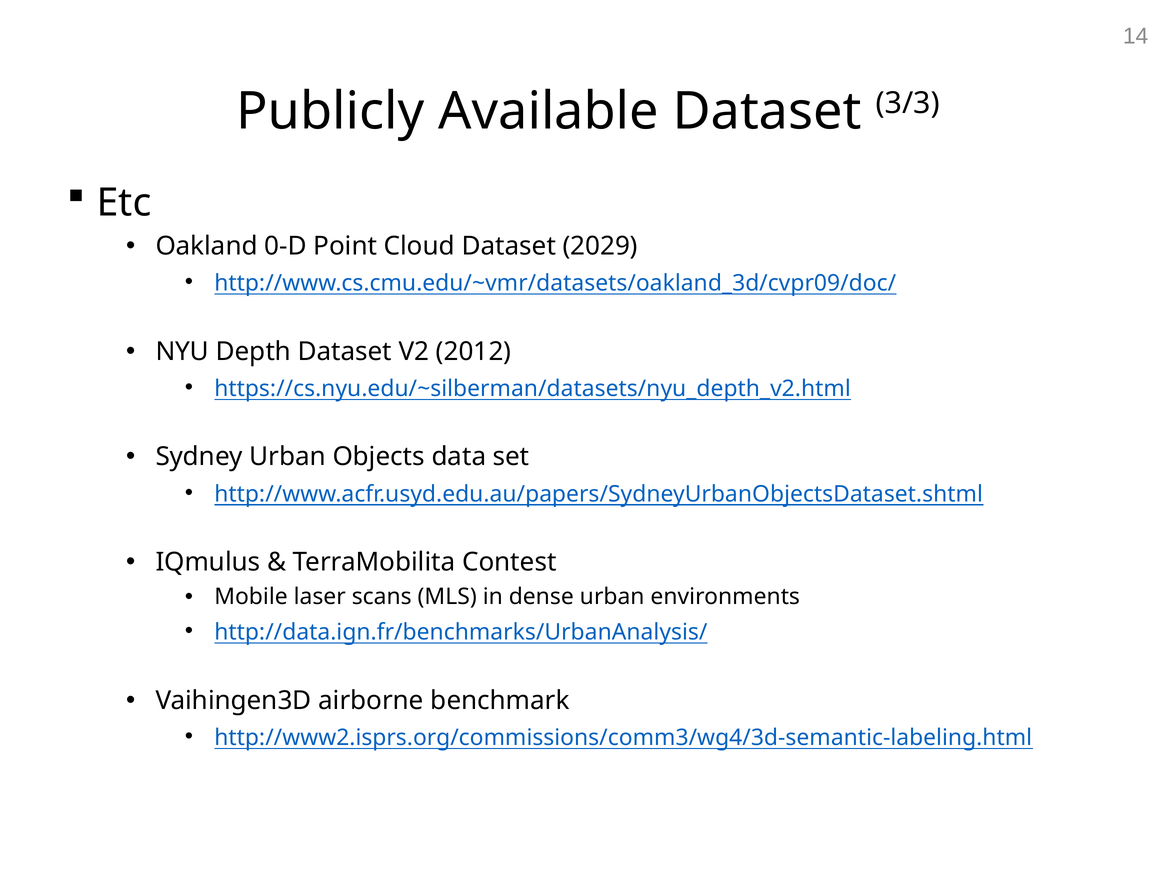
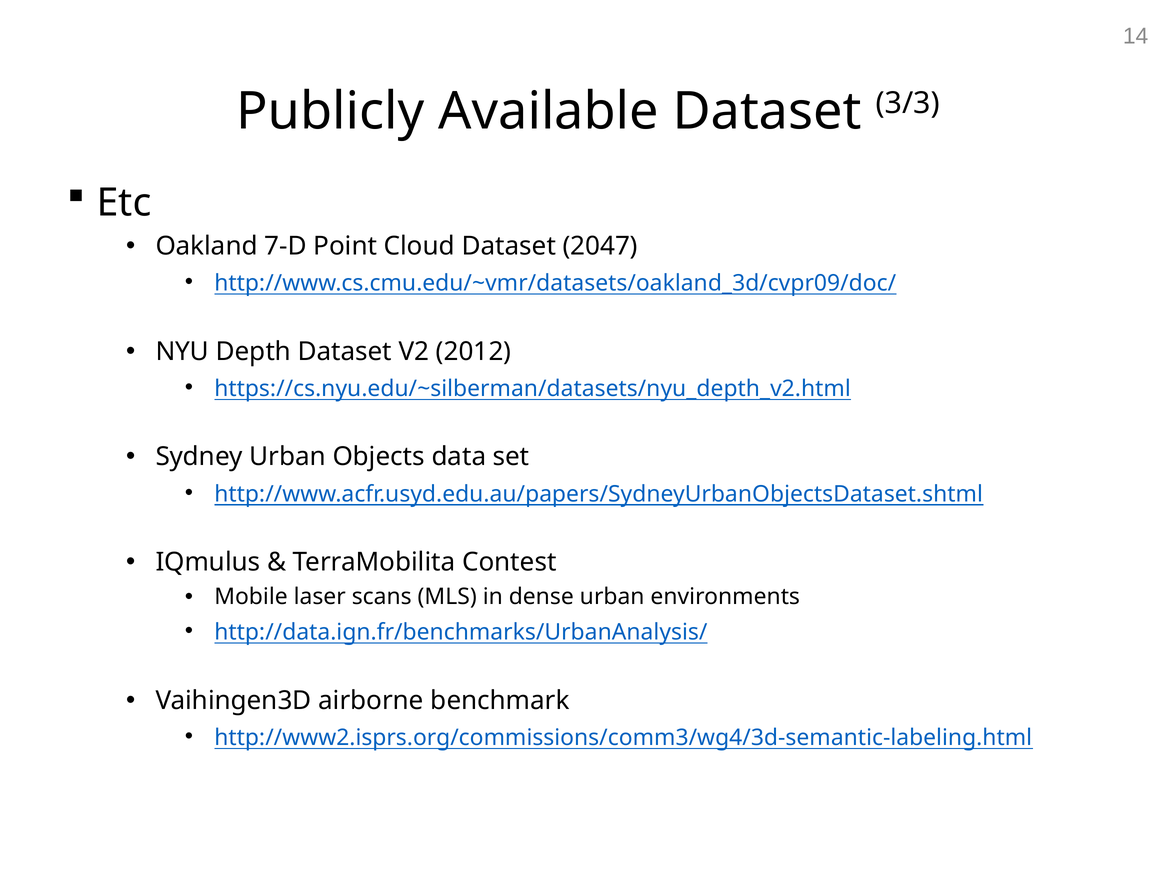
0-D: 0-D -> 7-D
2029: 2029 -> 2047
